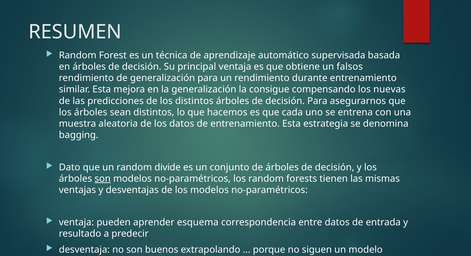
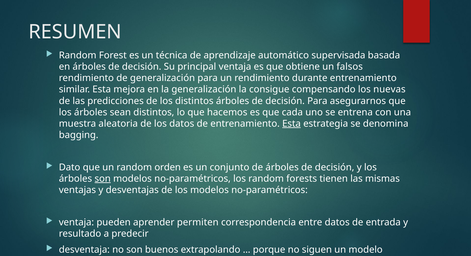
Esta at (291, 124) underline: none -> present
divide: divide -> orden
esquema: esquema -> permiten
